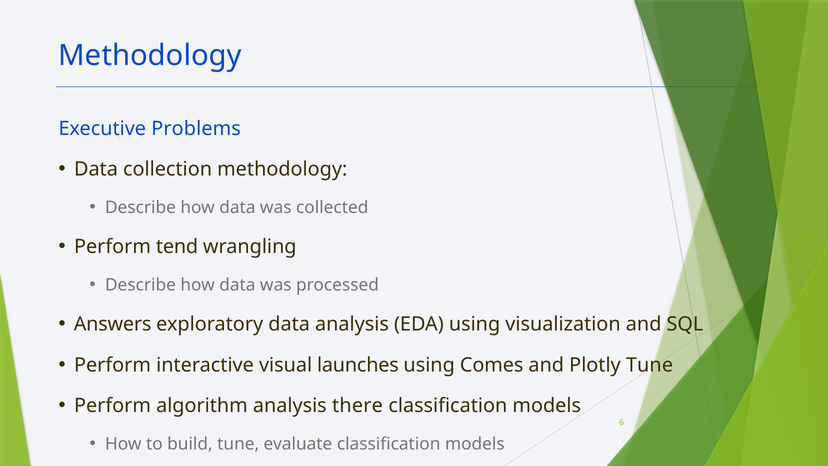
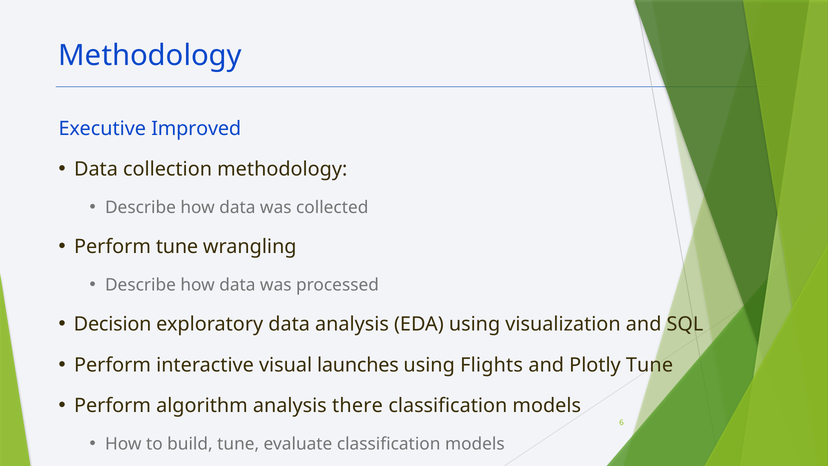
Problems: Problems -> Improved
Perform tend: tend -> tune
Answers: Answers -> Decision
Comes: Comes -> Flights
